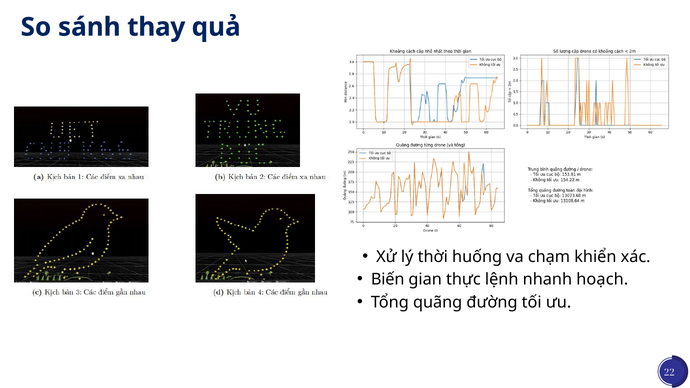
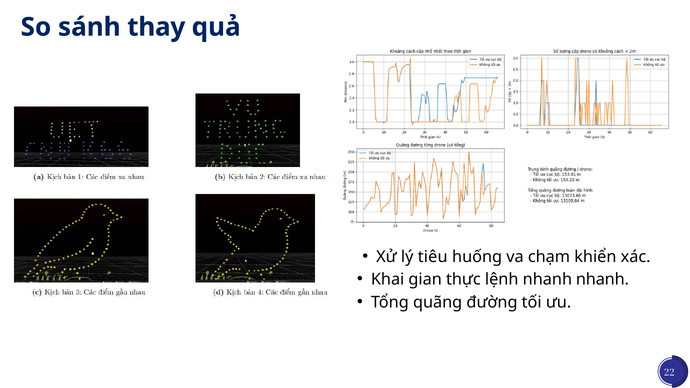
thời: thời -> tiêu
Biến: Biến -> Khai
nhanh hoạch: hoạch -> nhanh
